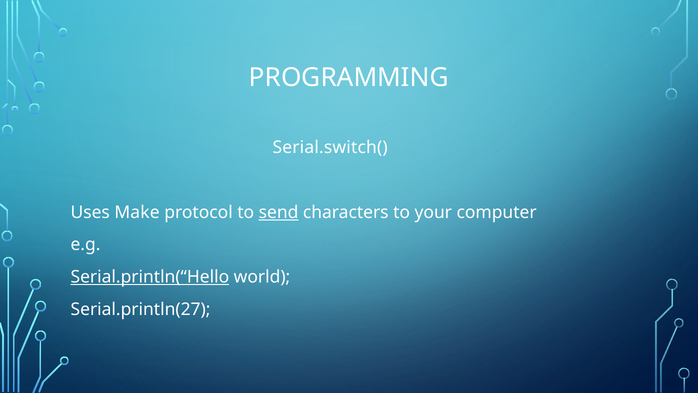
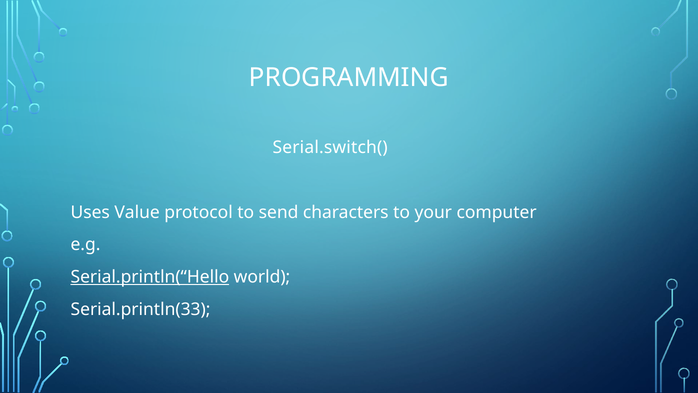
Make: Make -> Value
send underline: present -> none
Serial.println(27: Serial.println(27 -> Serial.println(33
